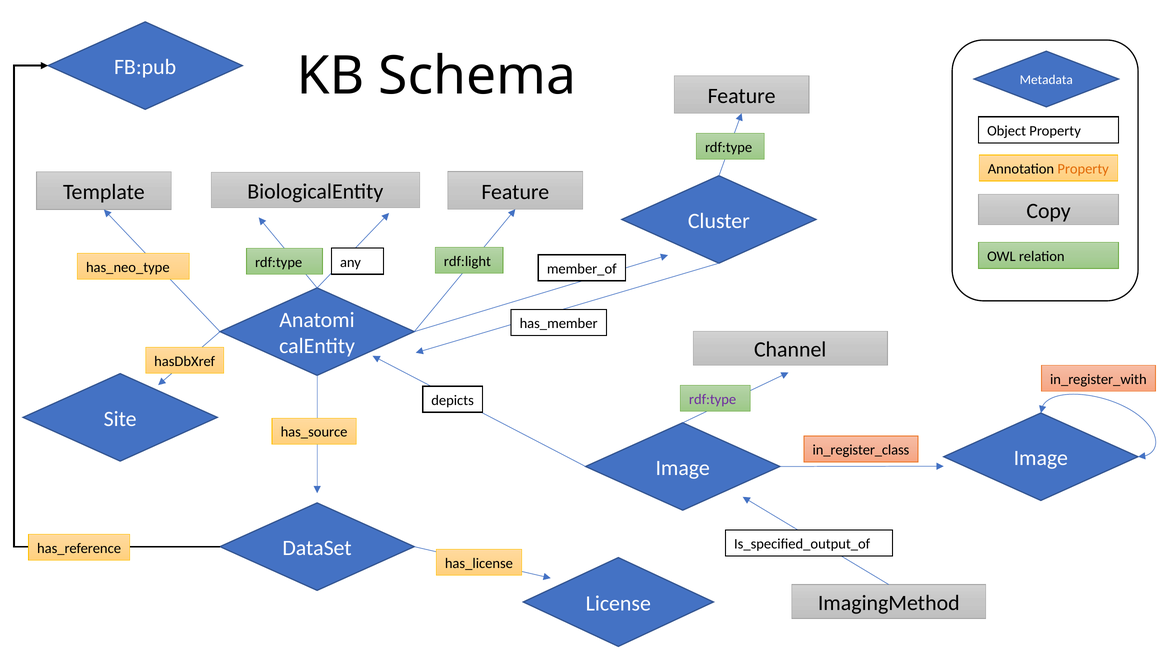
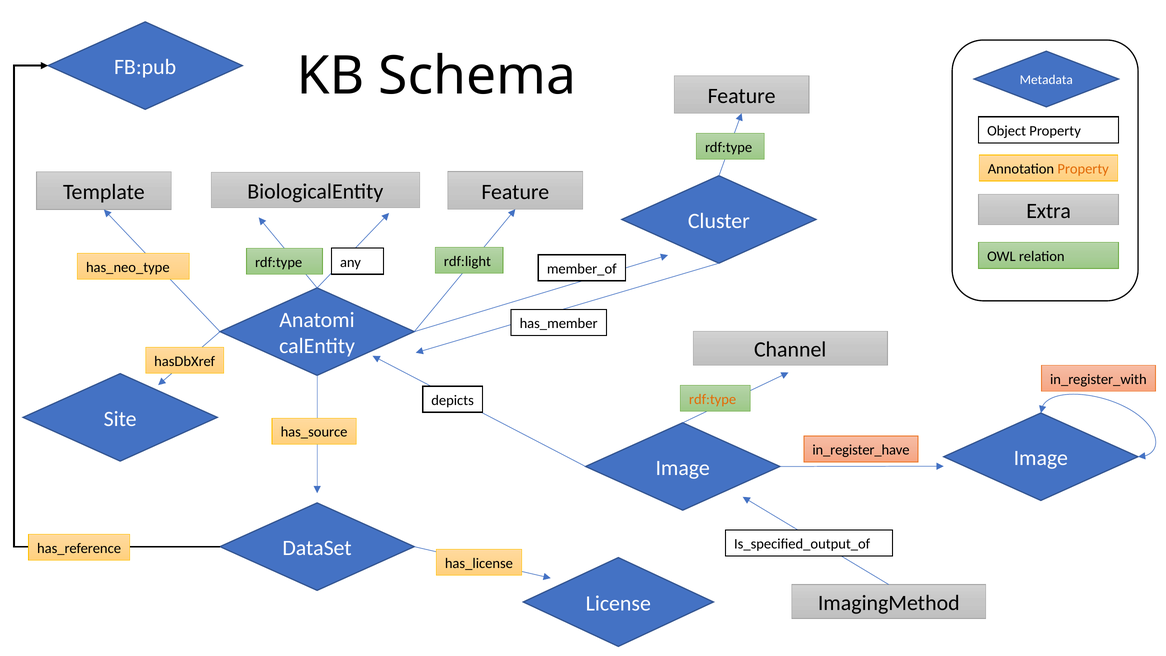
Copy: Copy -> Extra
rdf:type at (713, 399) colour: purple -> orange
in_register_class: in_register_class -> in_register_have
